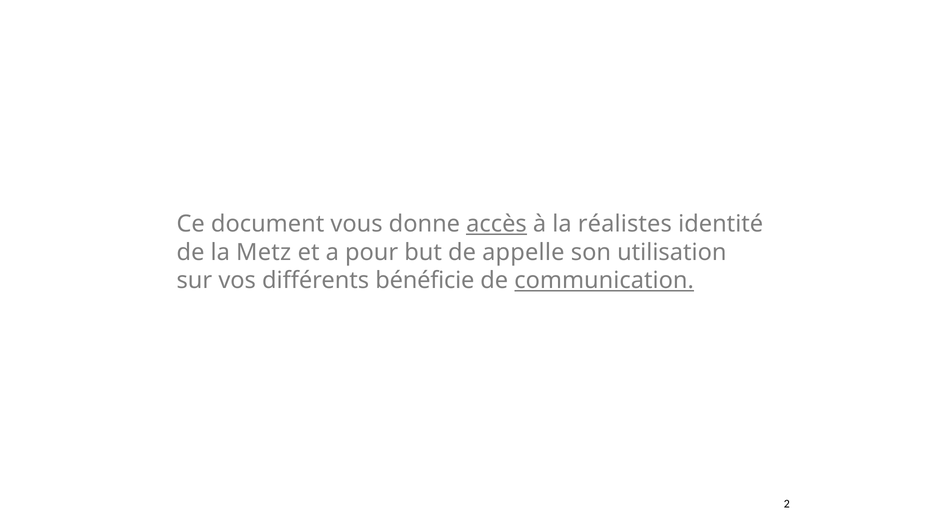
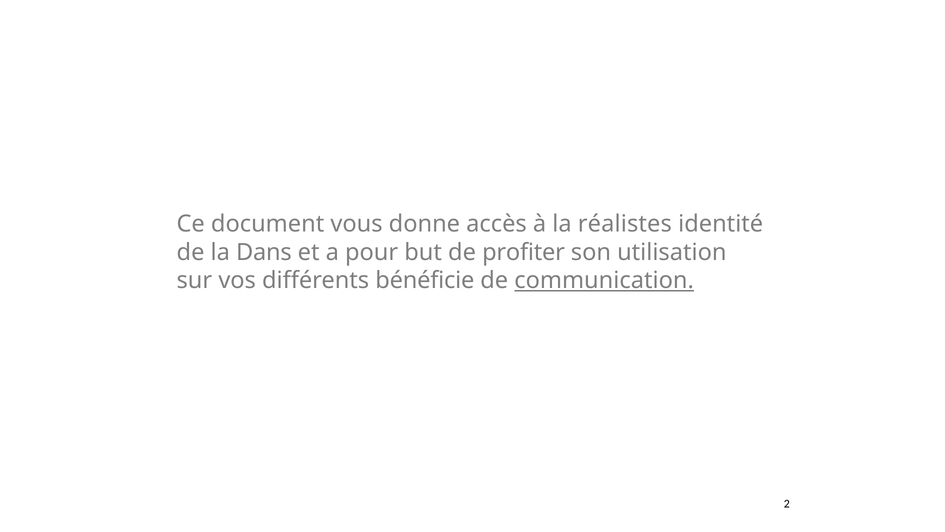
accès underline: present -> none
Metz: Metz -> Dans
appelle: appelle -> profiter
